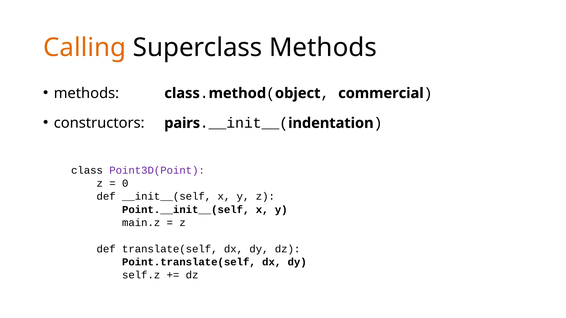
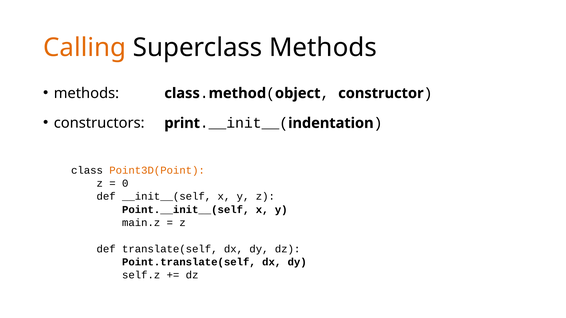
commercial: commercial -> constructor
pairs: pairs -> print
Point3D(Point colour: purple -> orange
